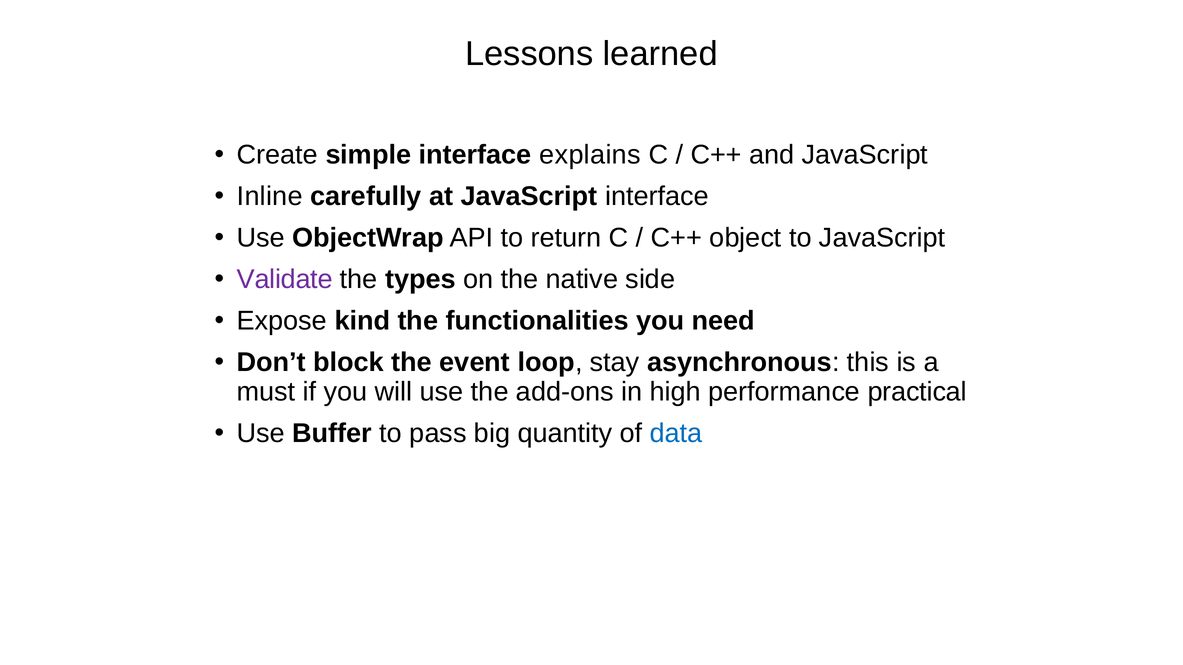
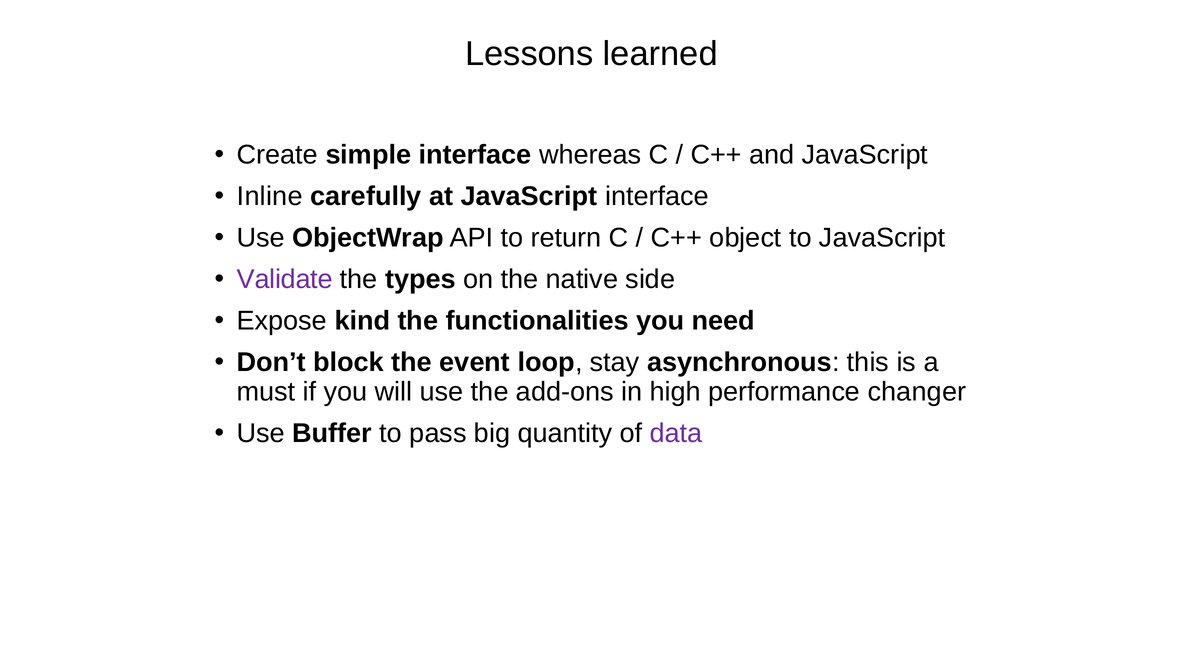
explains: explains -> whereas
practical: practical -> changer
data colour: blue -> purple
